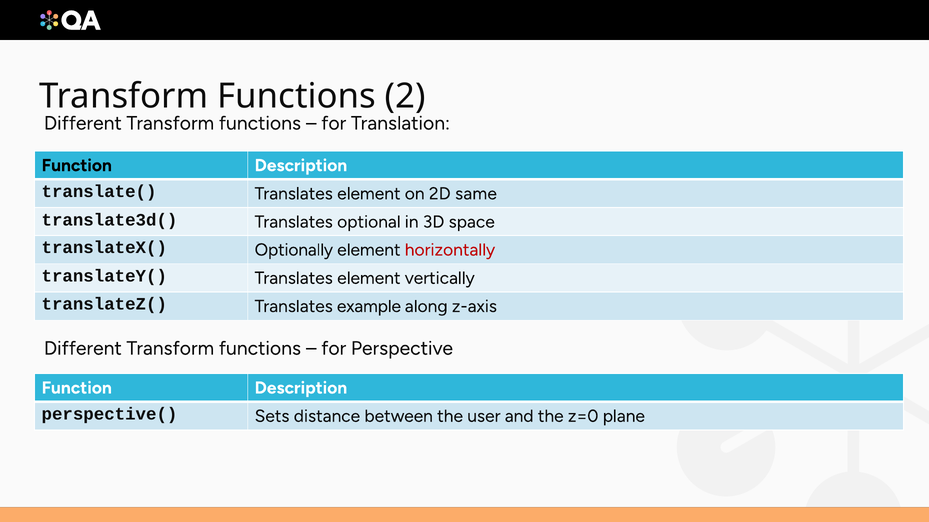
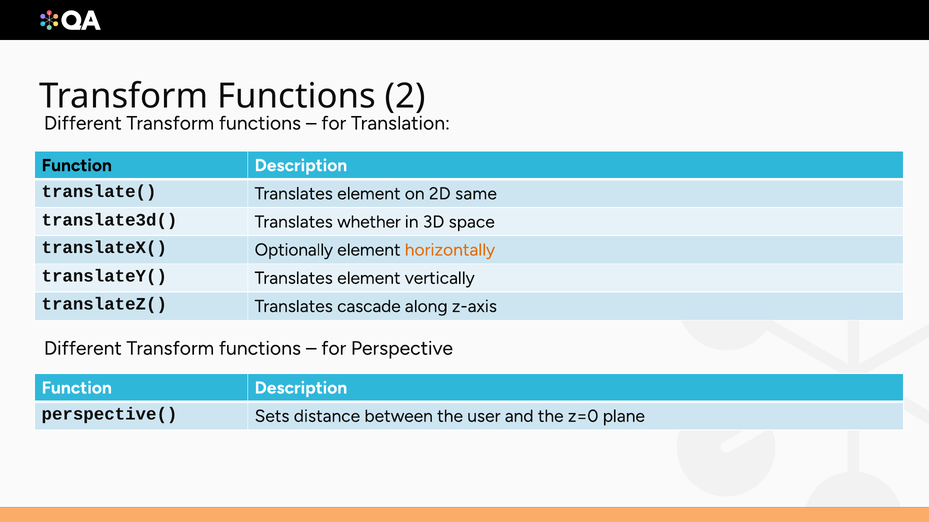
optional: optional -> whether
horizontally colour: red -> orange
example: example -> cascade
